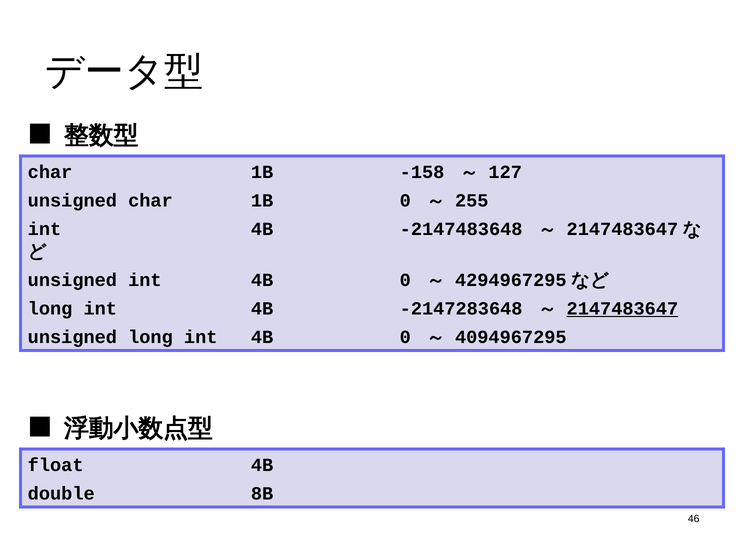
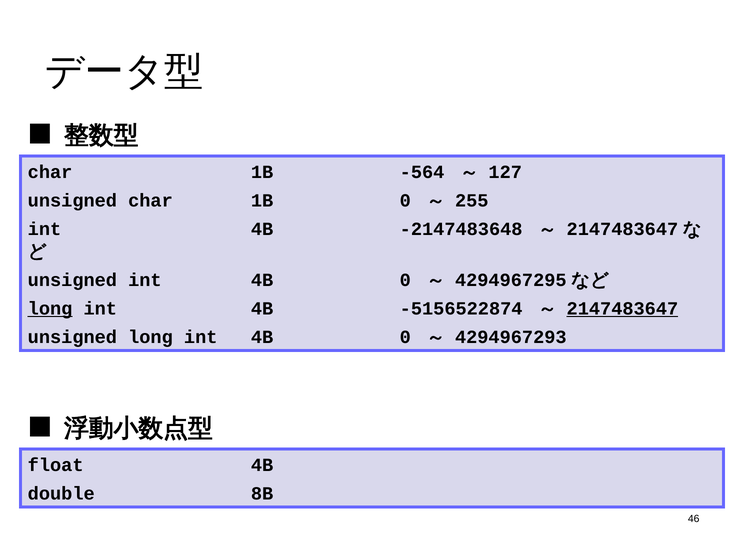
-158: -158 -> -564
long at (50, 308) underline: none -> present
-2147283648: -2147283648 -> -5156522874
4094967295: 4094967295 -> 4294967293
